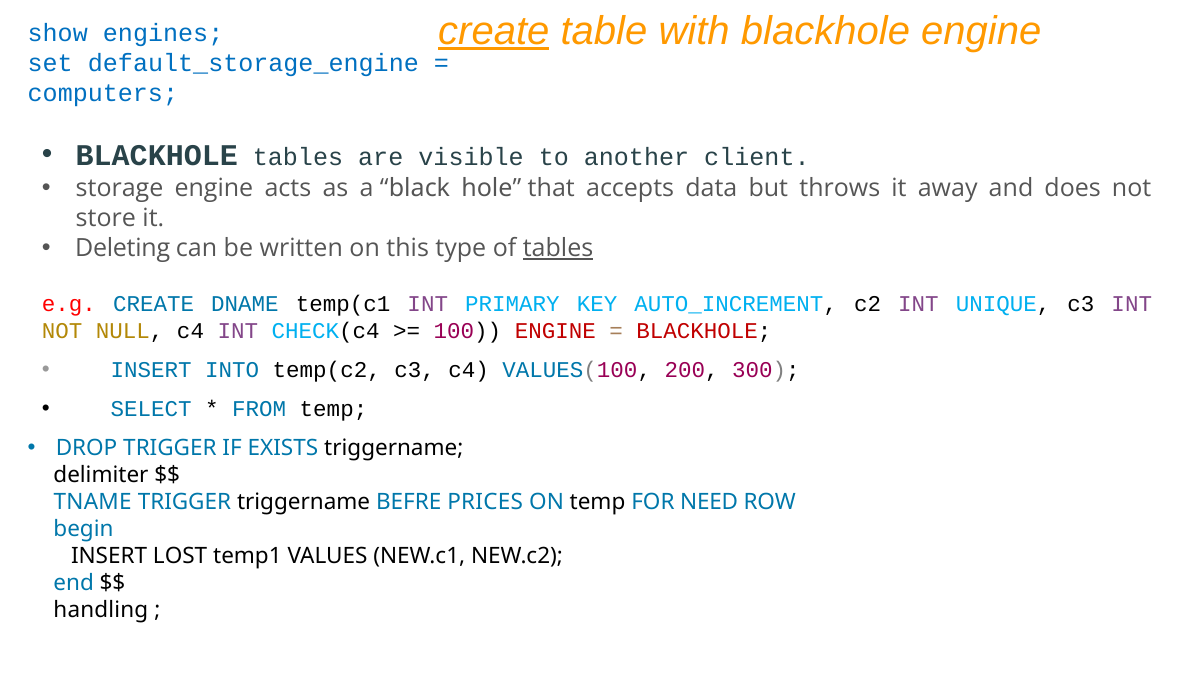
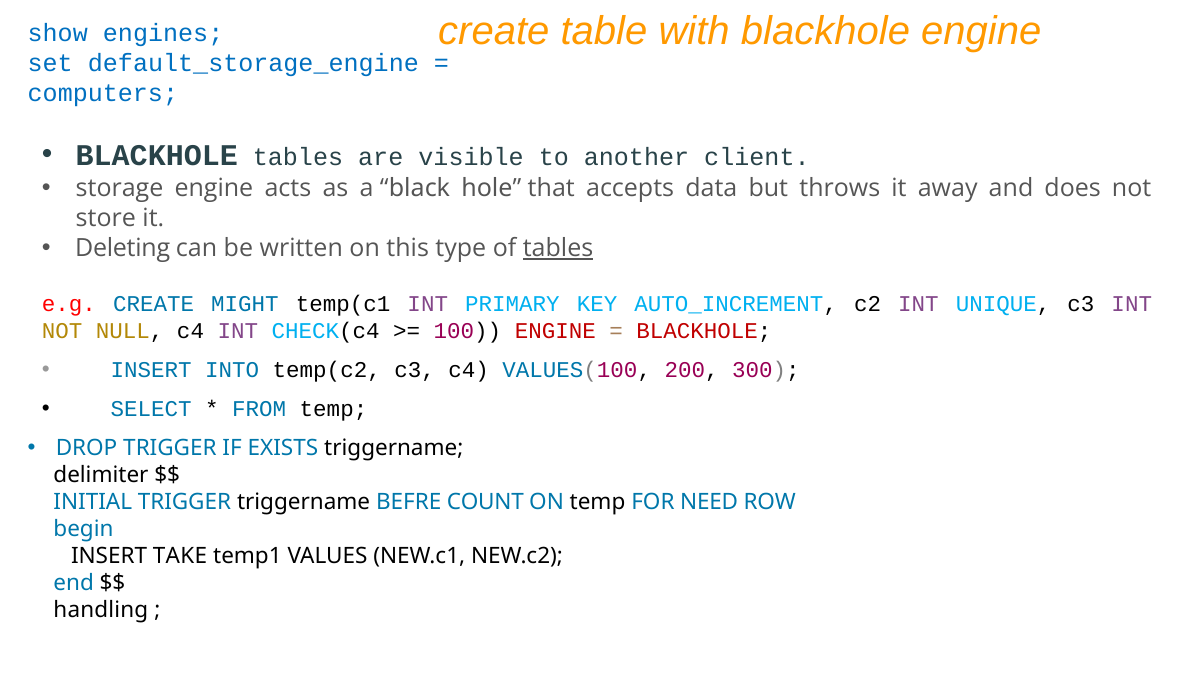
create at (494, 31) underline: present -> none
DNAME: DNAME -> MIGHT
TNAME: TNAME -> INITIAL
PRICES: PRICES -> COUNT
LOST: LOST -> TAKE
